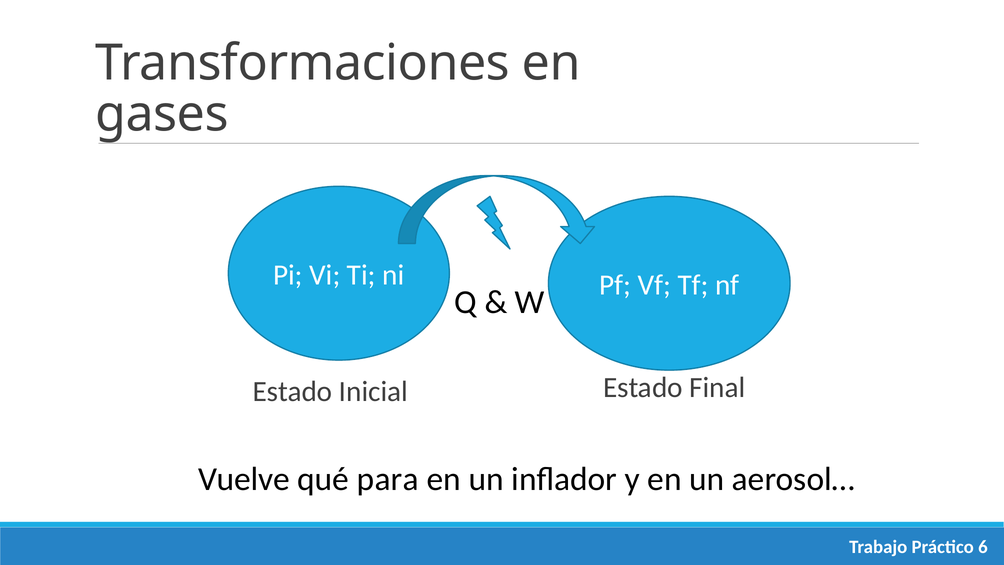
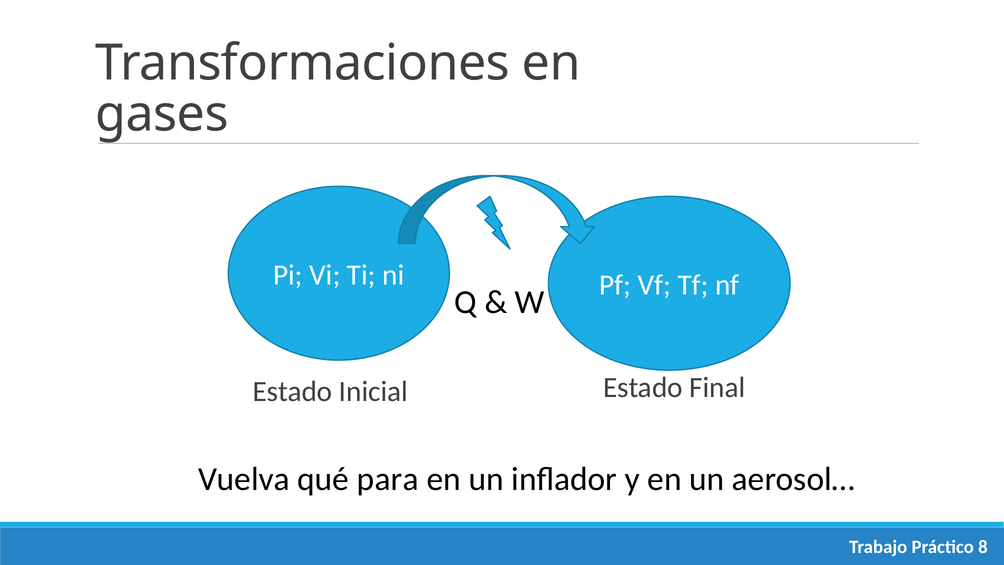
Vuelve: Vuelve -> Vuelva
6: 6 -> 8
